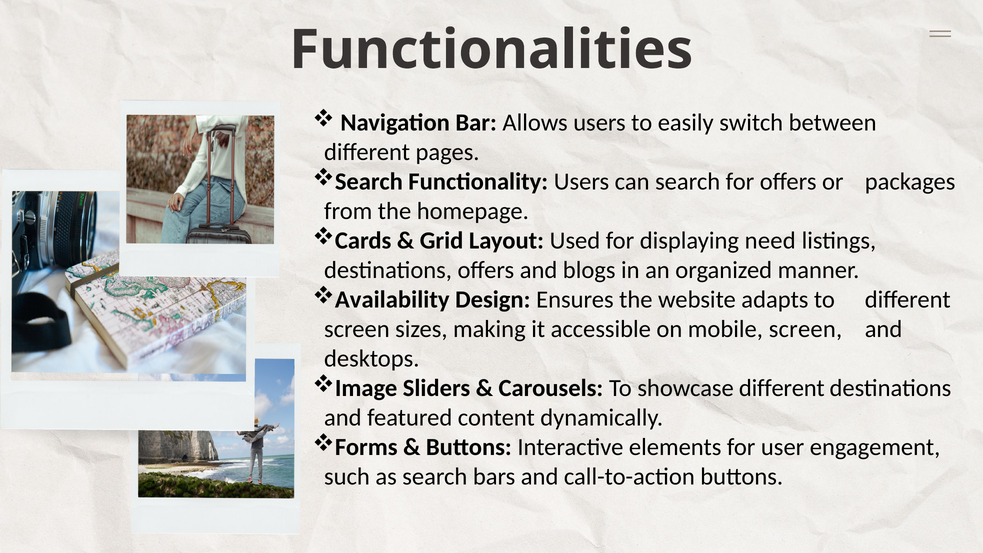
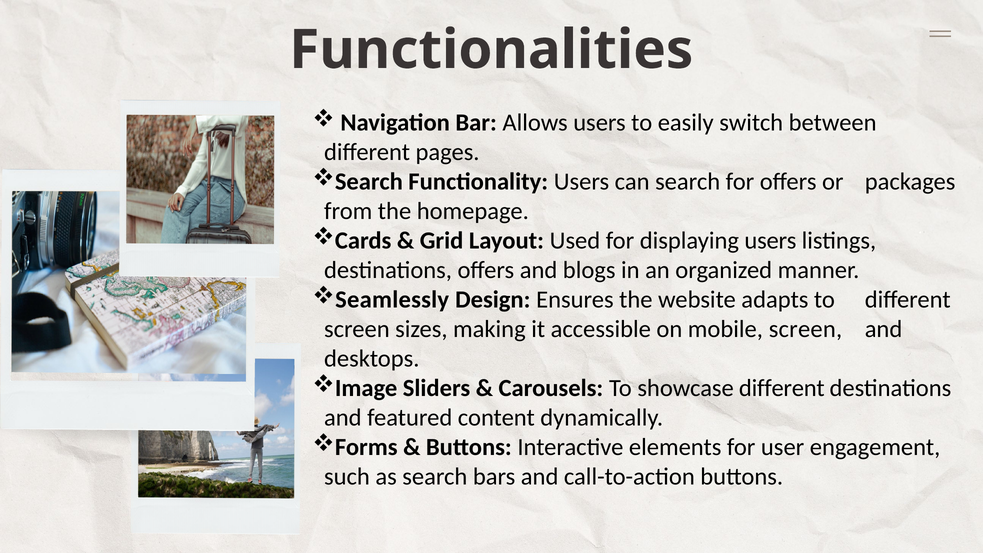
displaying need: need -> users
Availability: Availability -> Seamlessly
